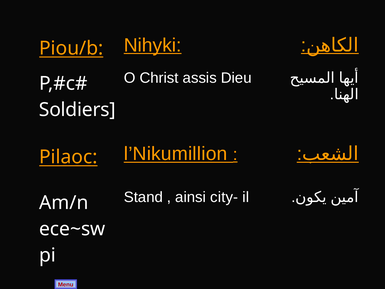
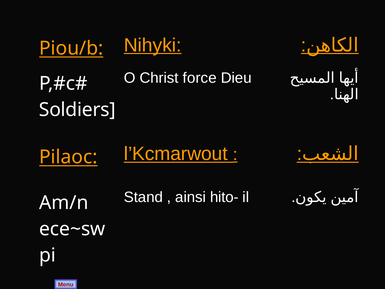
assis: assis -> force
l’Nikumillion: l’Nikumillion -> l’Kcmarwout
city-: city- -> hito-
